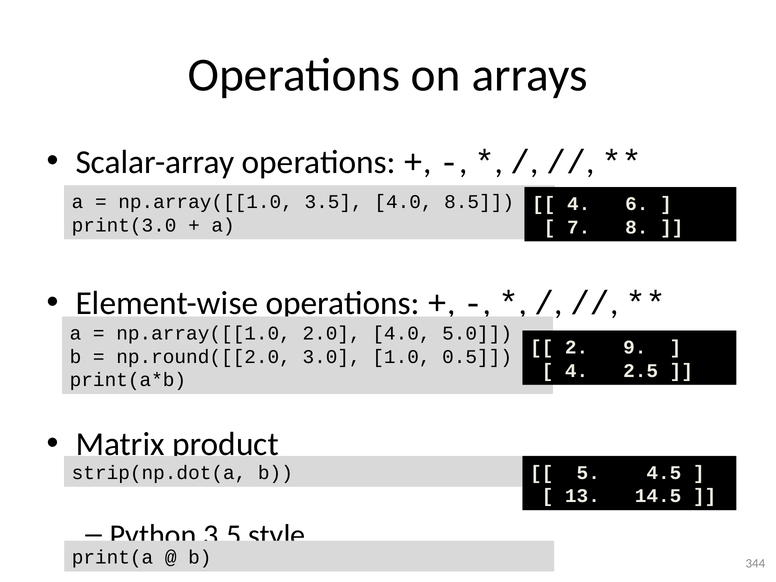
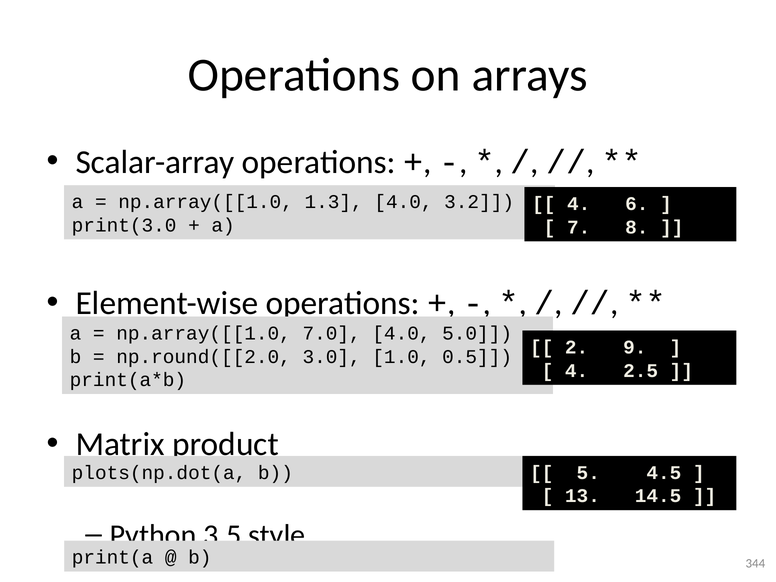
np.array([[1.0 3.5: 3.5 -> 1.3
8.5: 8.5 -> 3.2
2.0: 2.0 -> 7.0
strip(np.dot(a: strip(np.dot(a -> plots(np.dot(a
